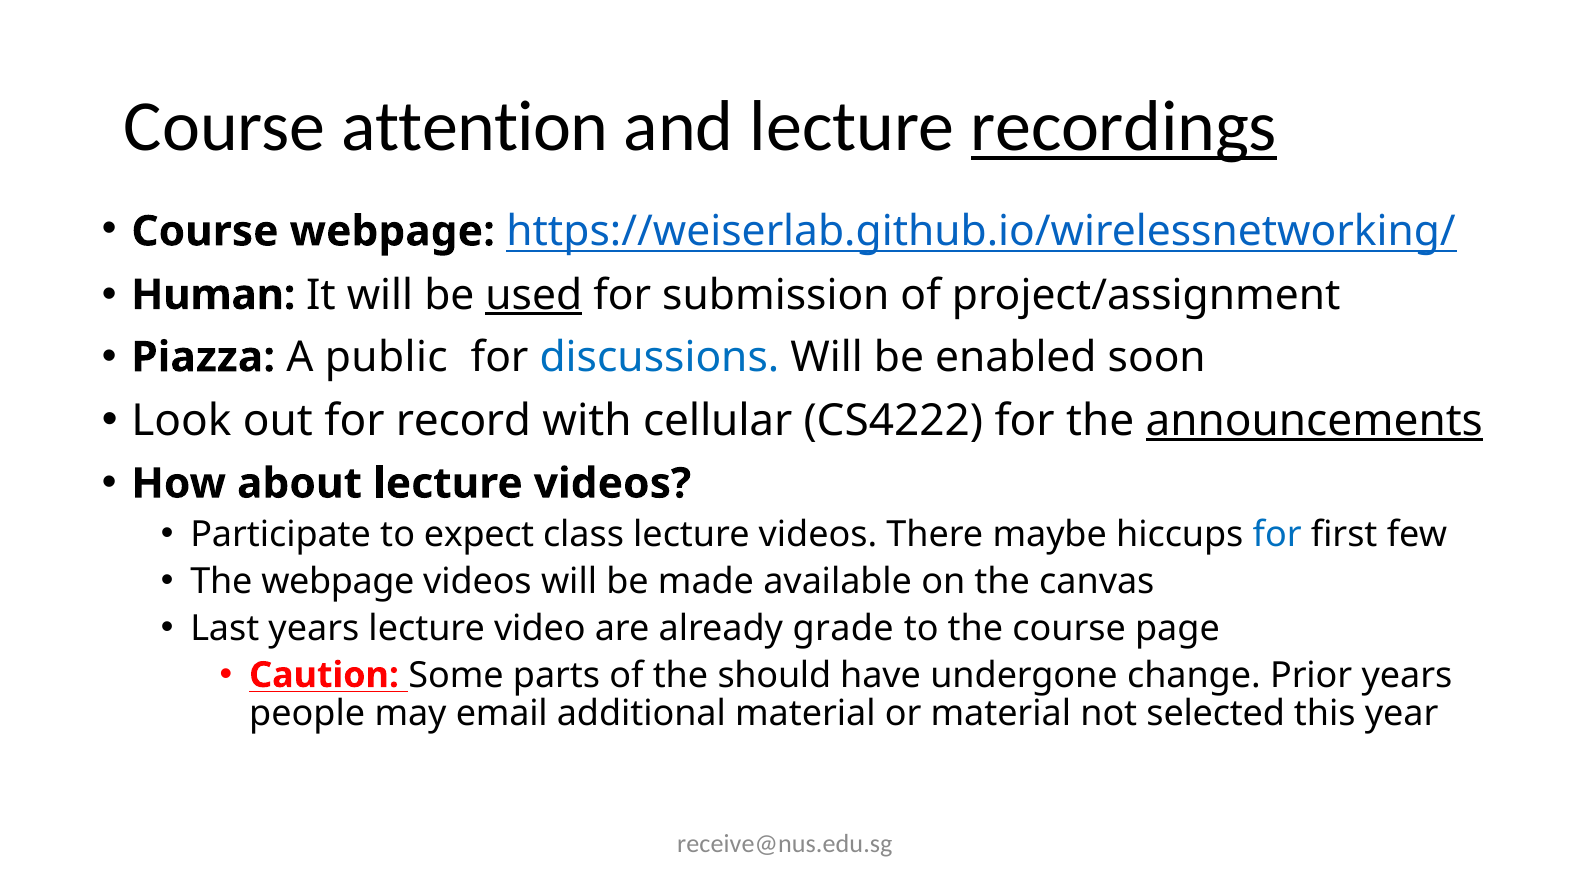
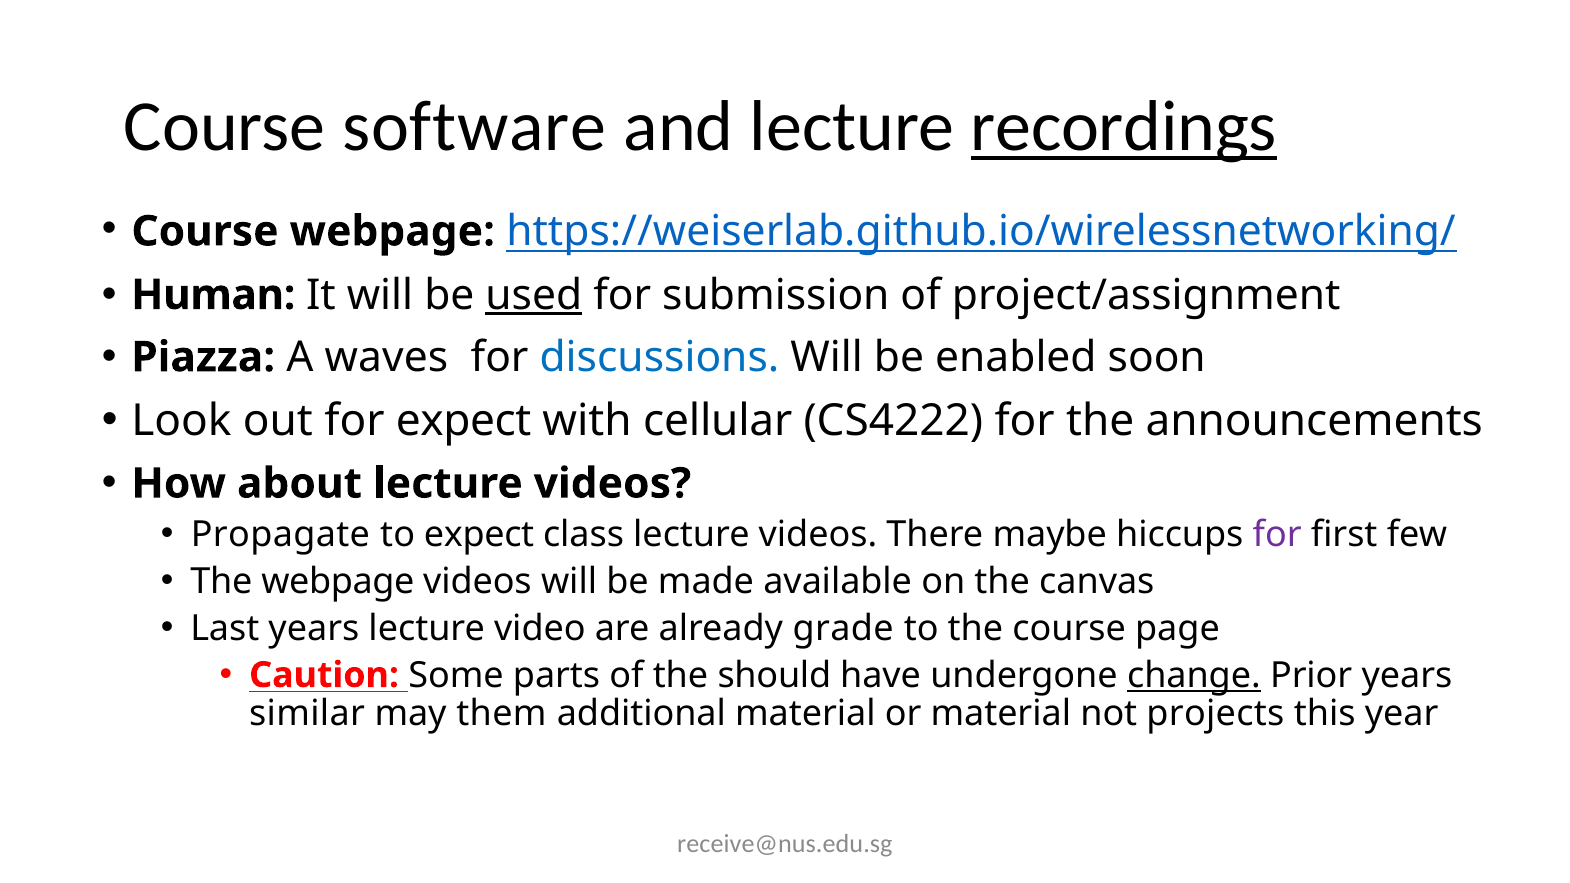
attention: attention -> software
public: public -> waves
for record: record -> expect
announcements underline: present -> none
Participate: Participate -> Propagate
for at (1277, 534) colour: blue -> purple
change underline: none -> present
people: people -> similar
email: email -> them
selected: selected -> projects
